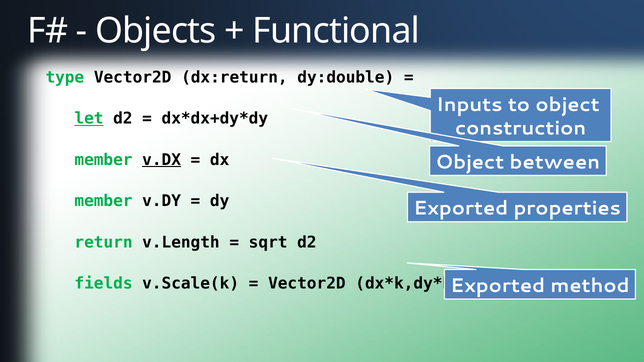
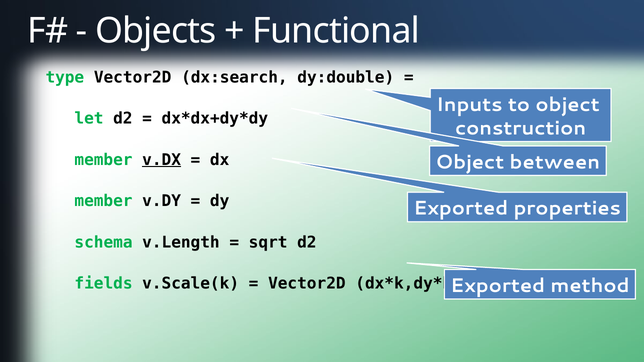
dx:return: dx:return -> dx:search
let underline: present -> none
return: return -> schema
